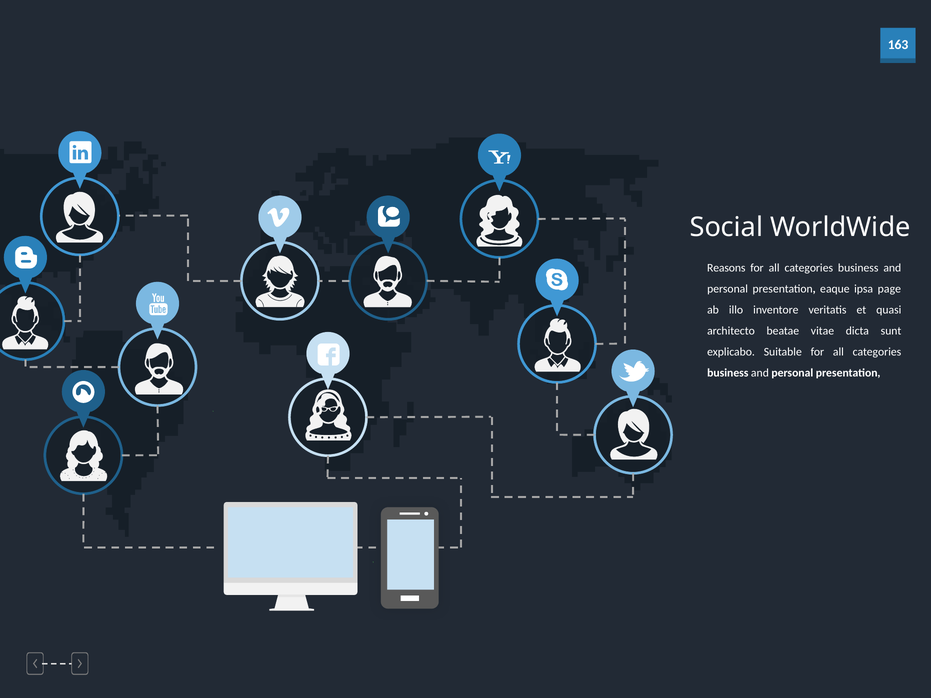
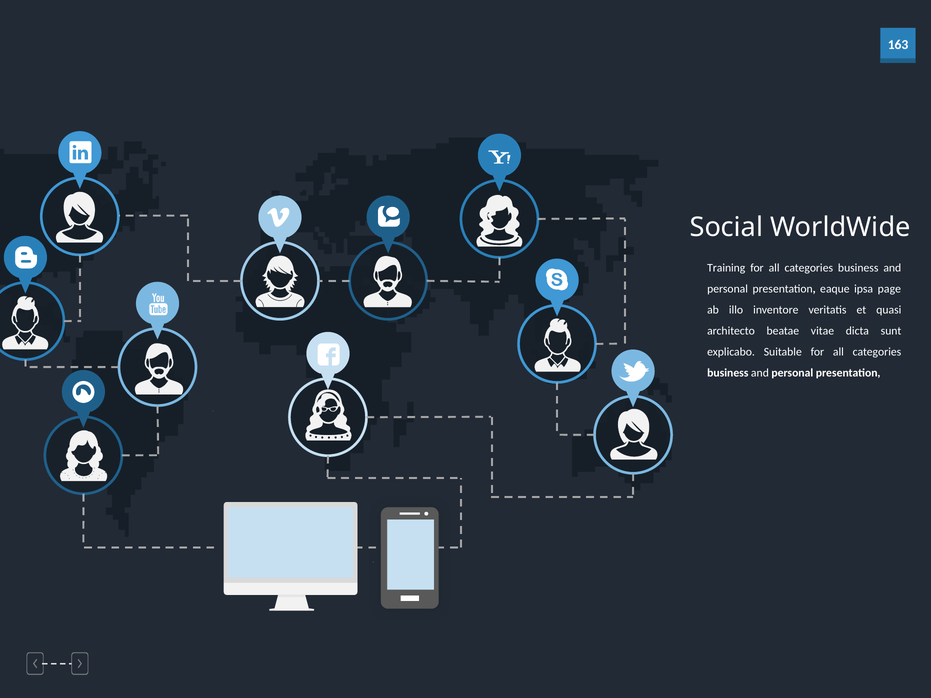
Reasons: Reasons -> Training
